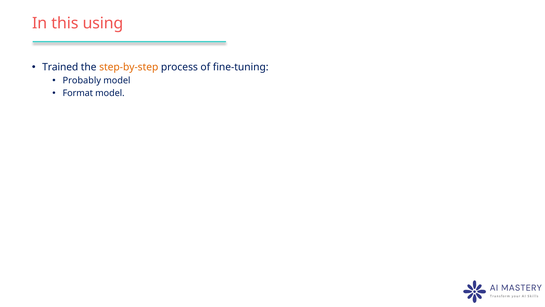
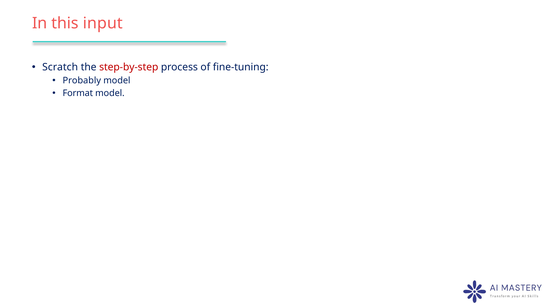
using: using -> input
Trained: Trained -> Scratch
step-by-step colour: orange -> red
